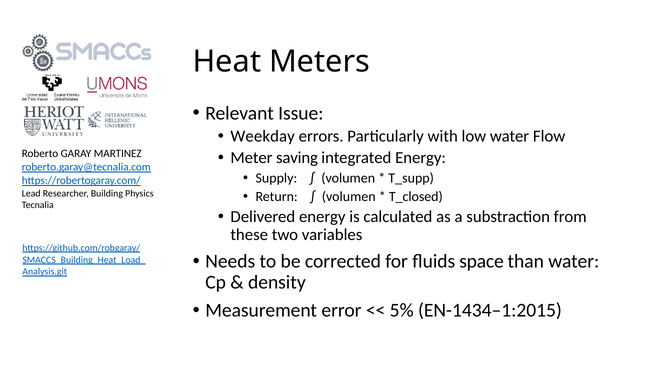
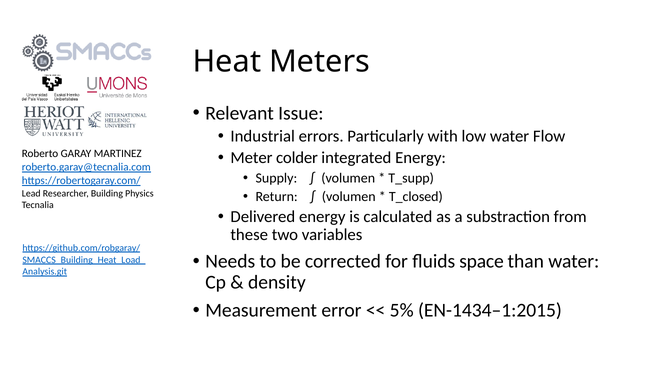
Weekday: Weekday -> Industrial
saving: saving -> colder
